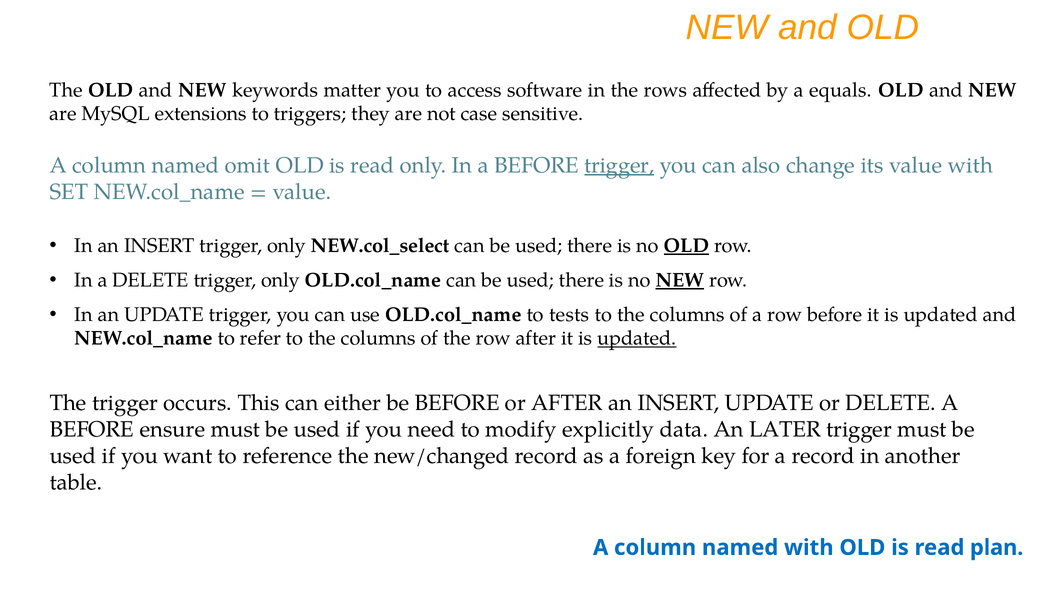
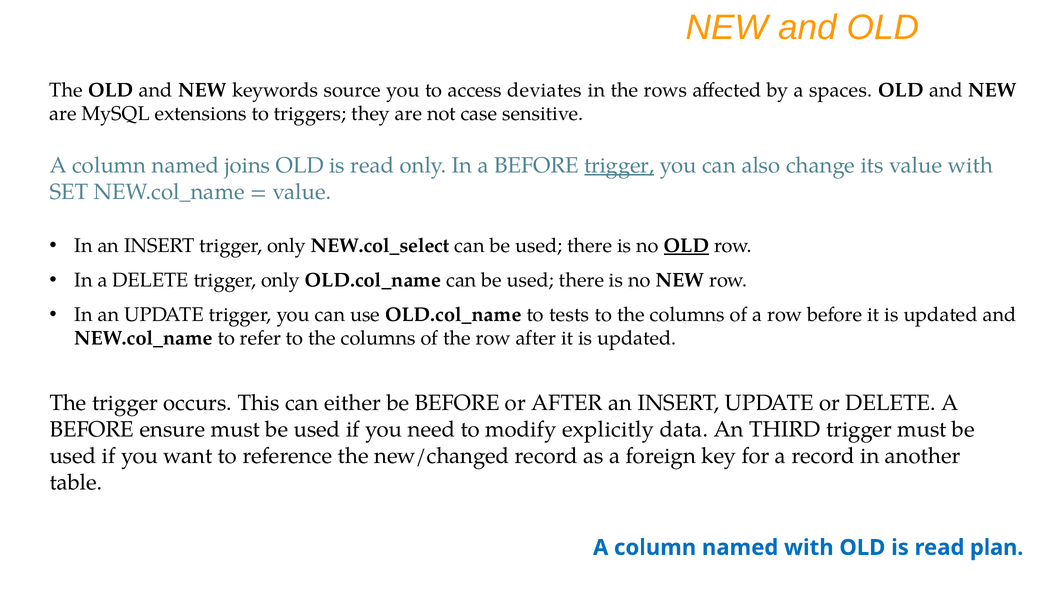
matter: matter -> source
software: software -> deviates
equals: equals -> spaces
omit: omit -> joins
NEW at (680, 280) underline: present -> none
updated at (637, 339) underline: present -> none
LATER: LATER -> THIRD
